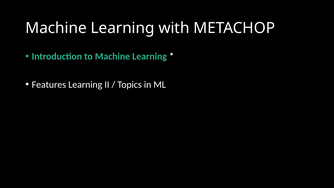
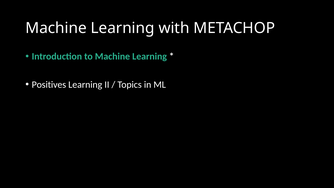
Features: Features -> Positives
